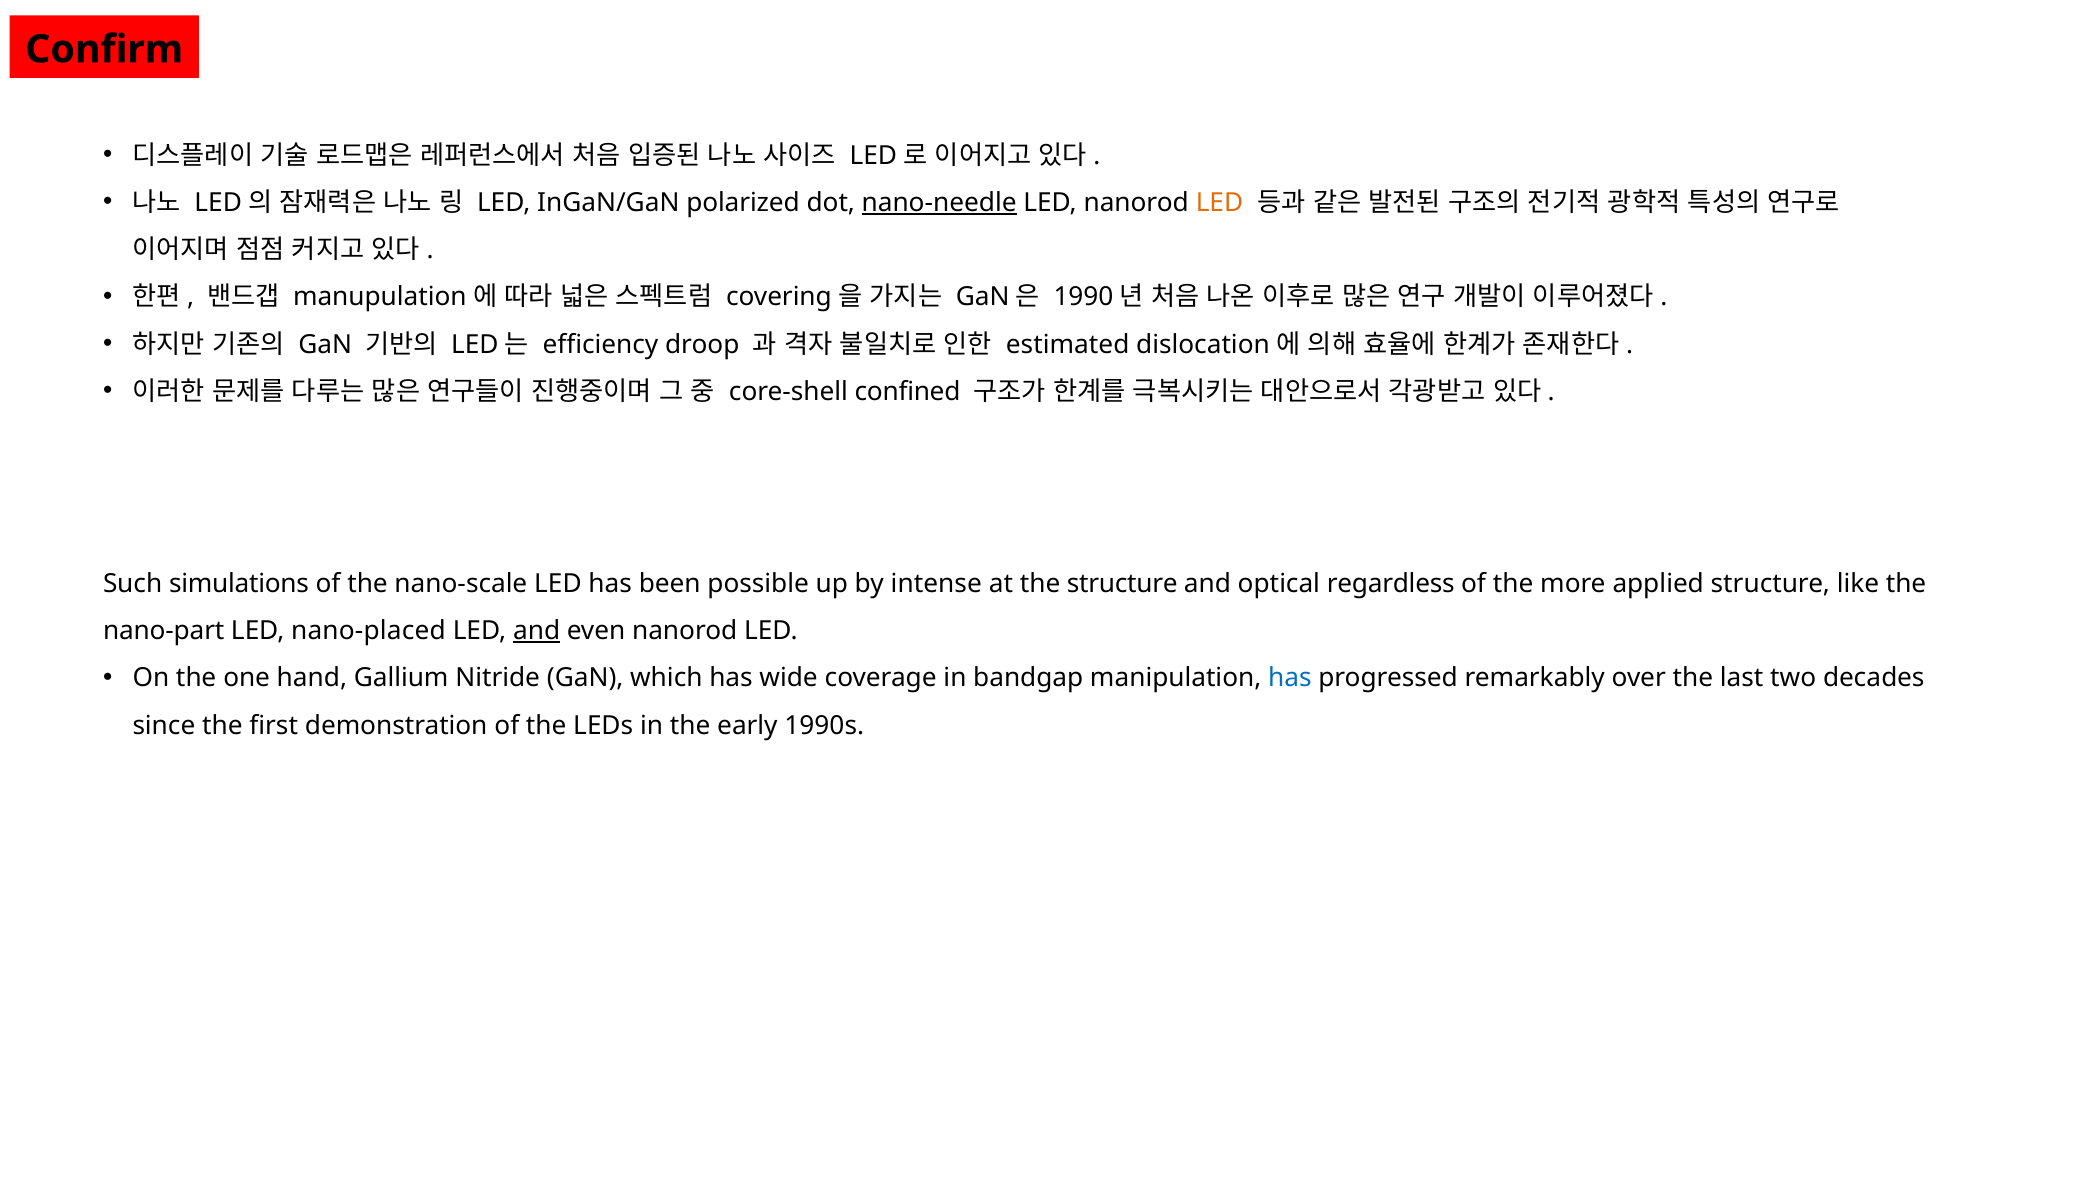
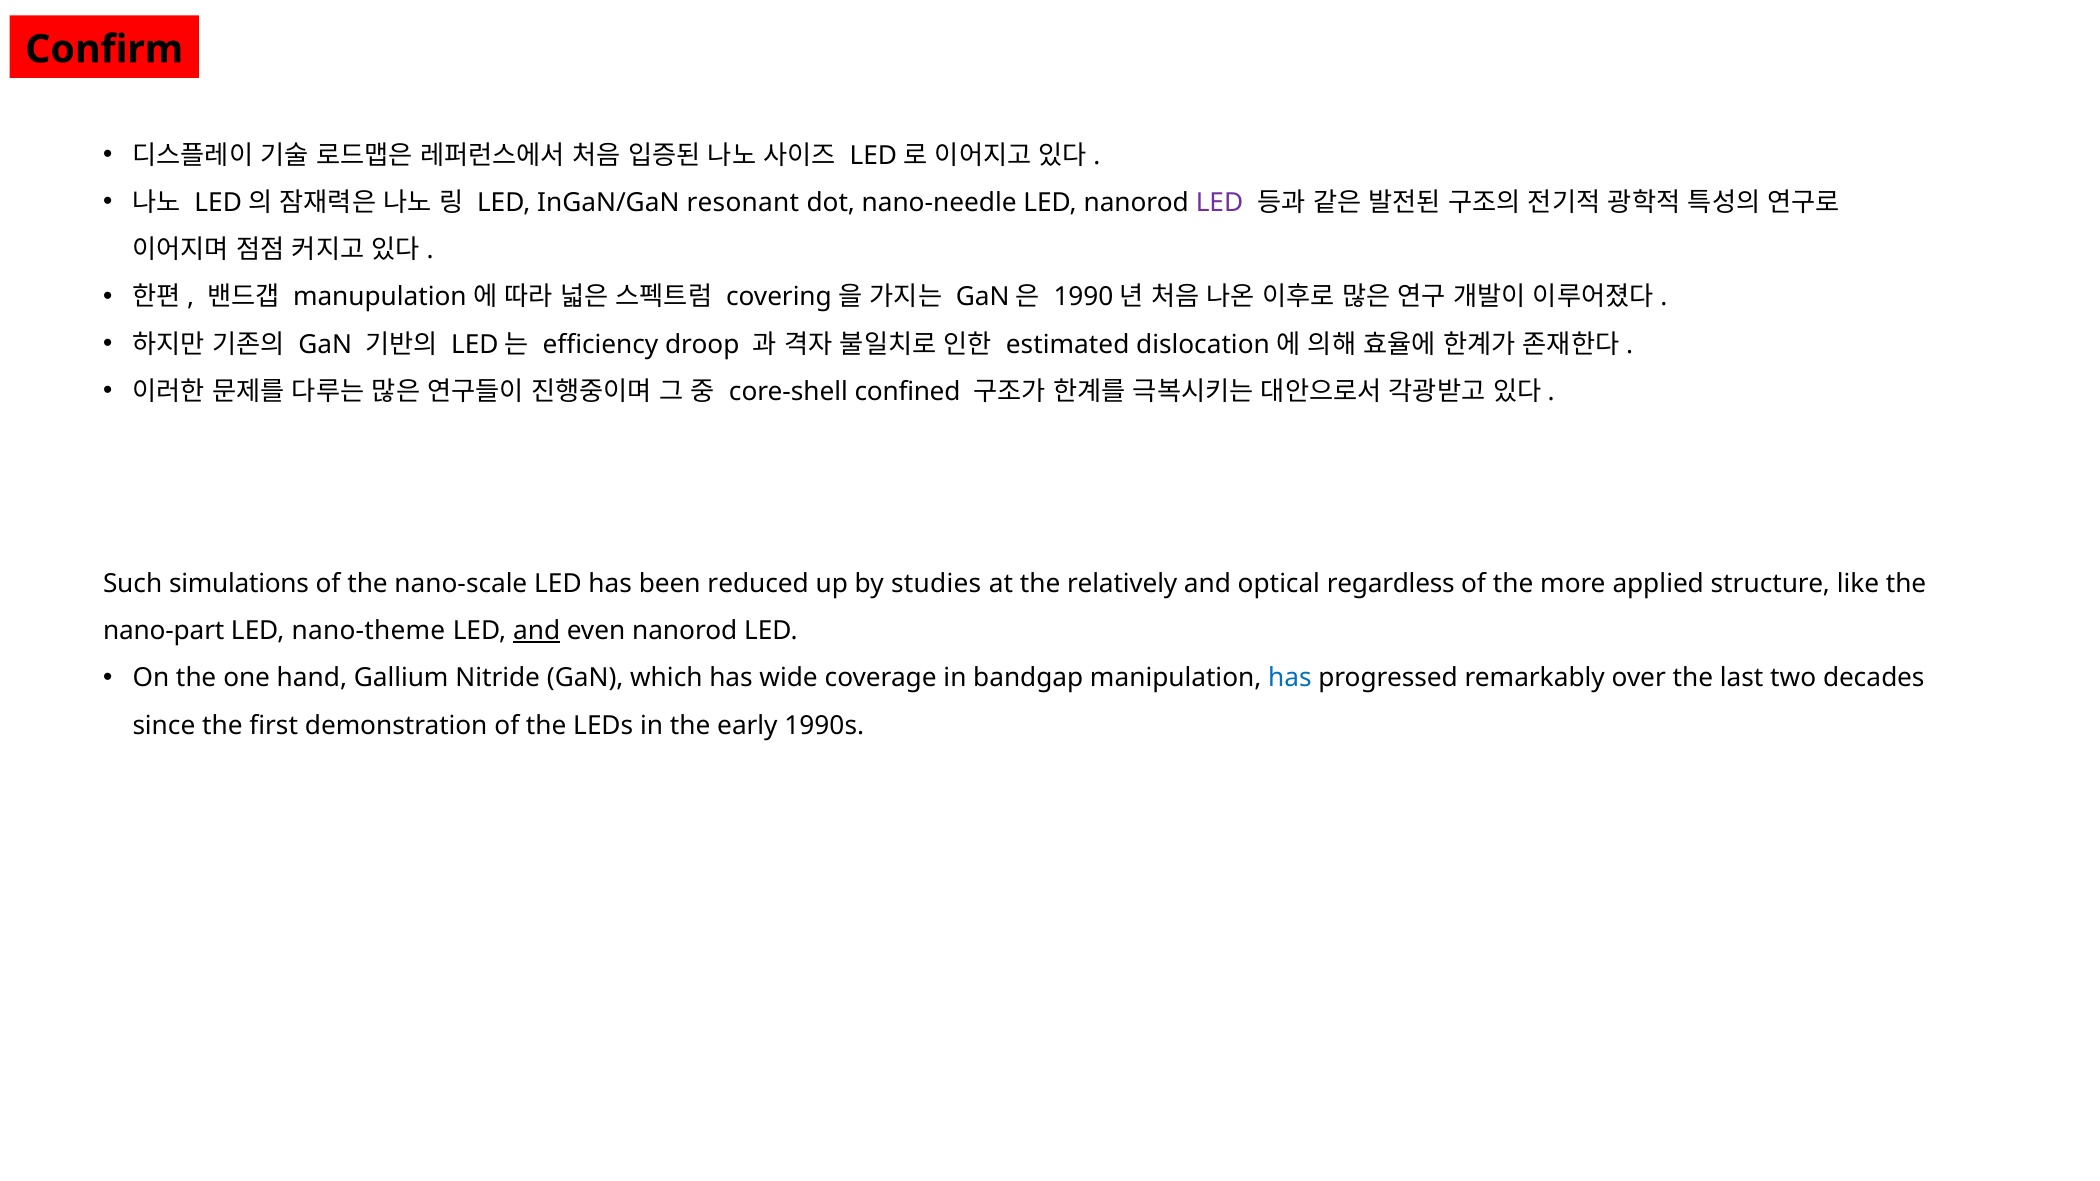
polarized: polarized -> resonant
nano-needle underline: present -> none
LED at (1219, 203) colour: orange -> purple
possible: possible -> reduced
intense: intense -> studies
the structure: structure -> relatively
nano-placed: nano-placed -> nano-theme
